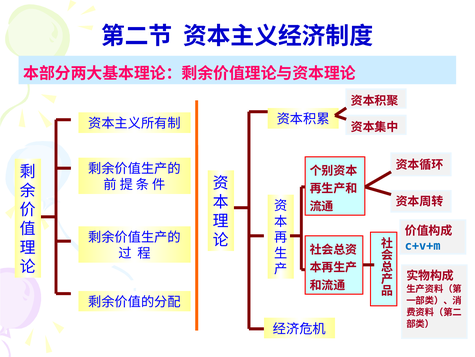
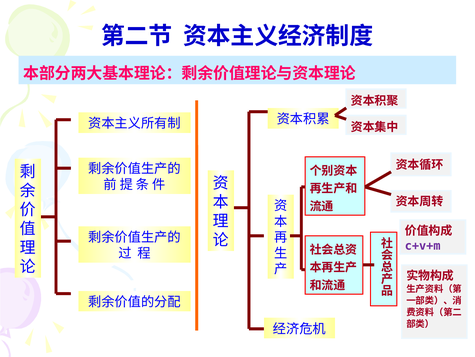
c+v+m colour: blue -> purple
